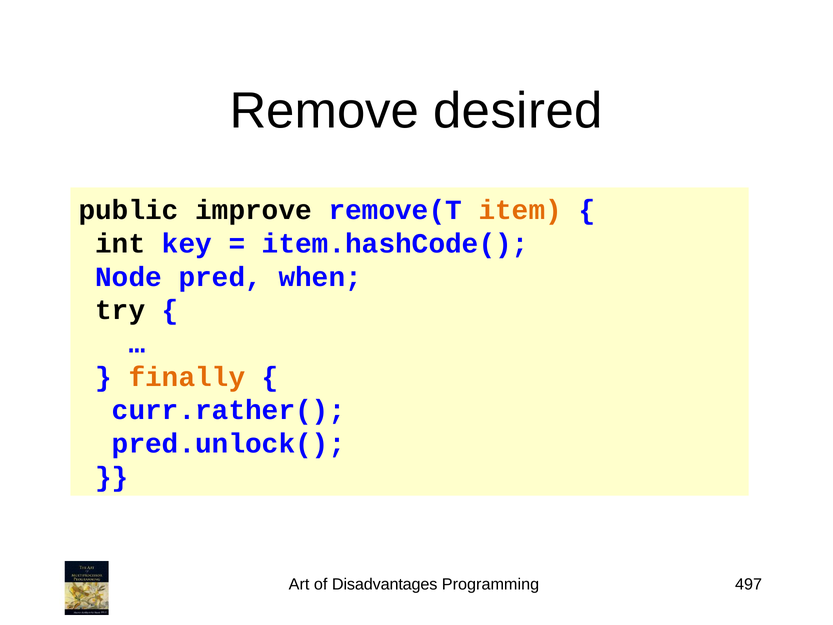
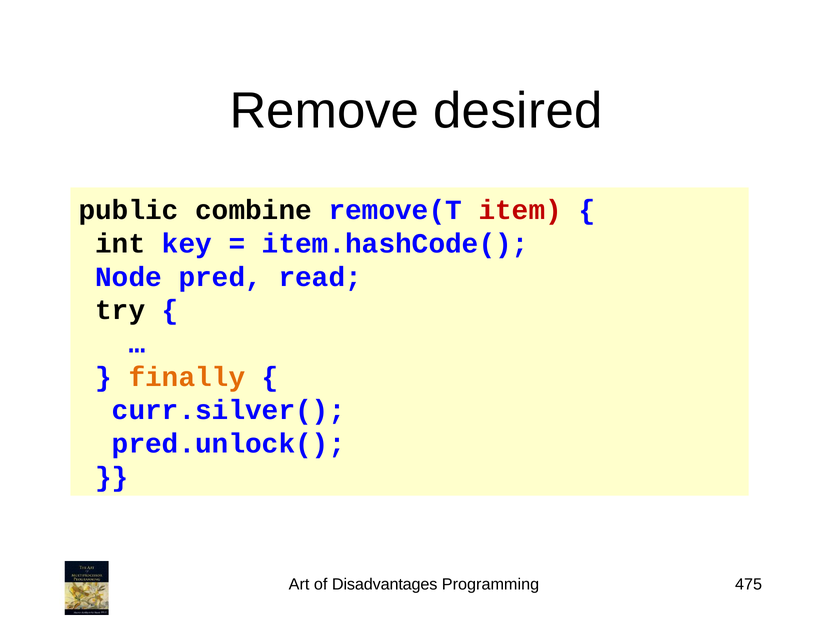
improve: improve -> combine
item colour: orange -> red
when: when -> read
curr.rather(: curr.rather( -> curr.silver(
497: 497 -> 475
